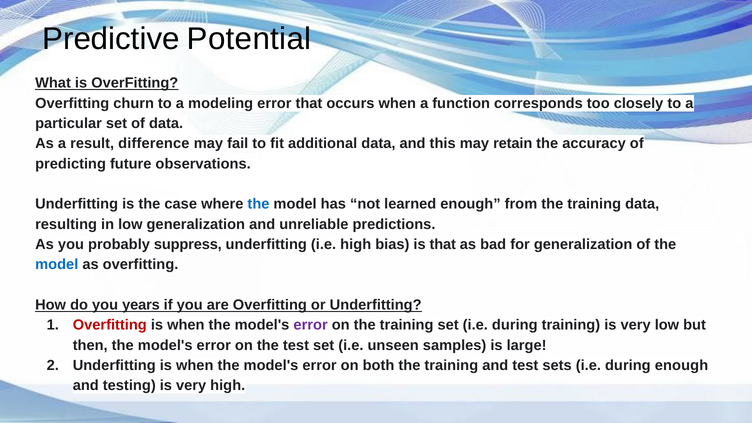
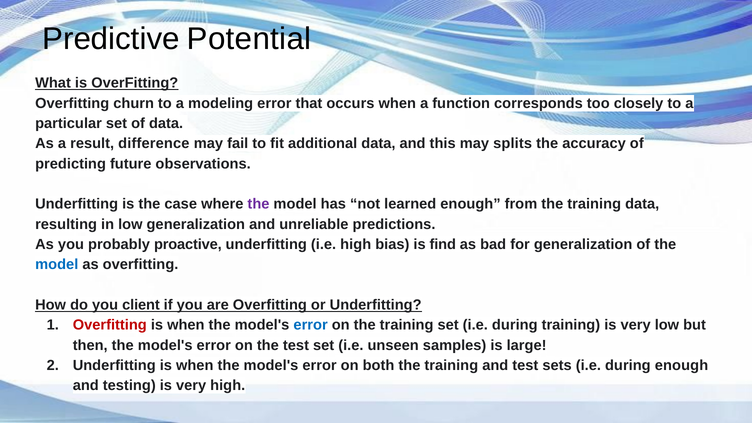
retain: retain -> splits
the at (258, 204) colour: blue -> purple
suppress: suppress -> proactive
is that: that -> find
years: years -> client
error at (311, 325) colour: purple -> blue
